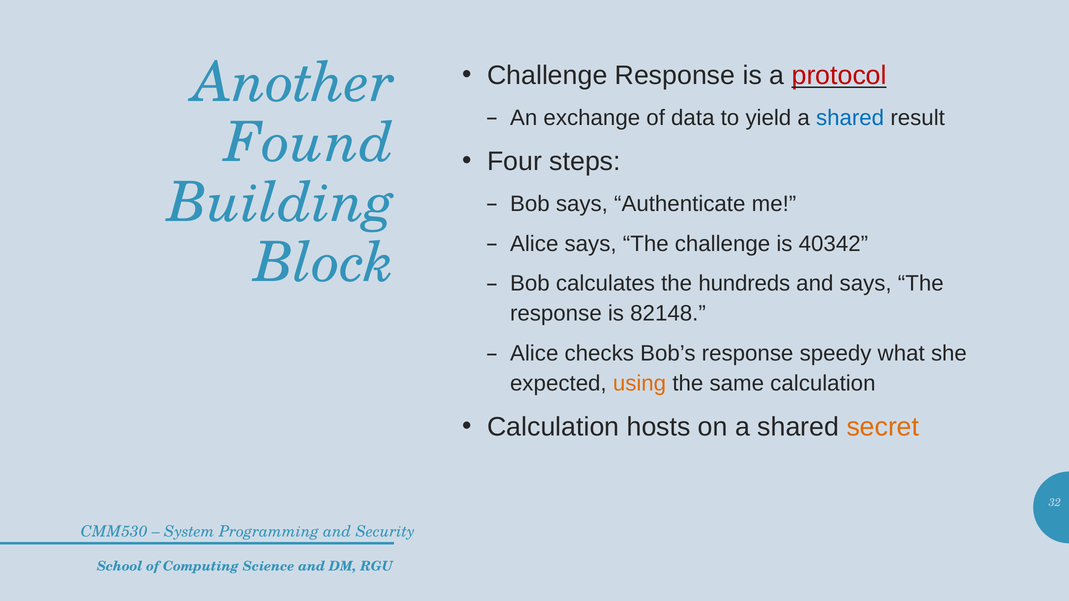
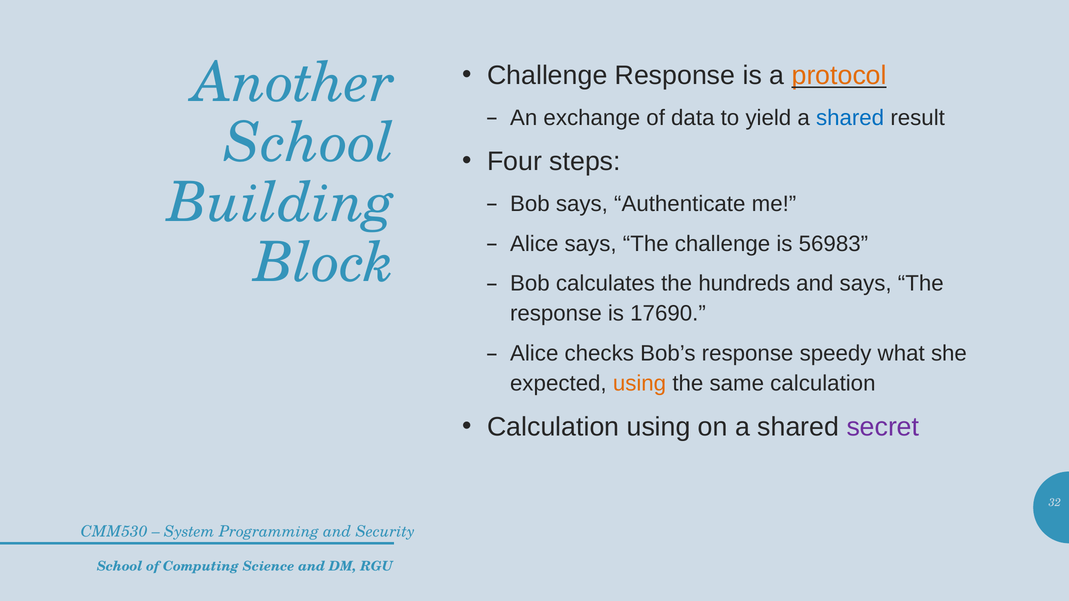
protocol colour: red -> orange
Found at (309, 143): Found -> School
40342: 40342 -> 56983
82148: 82148 -> 17690
Calculation hosts: hosts -> using
secret colour: orange -> purple
